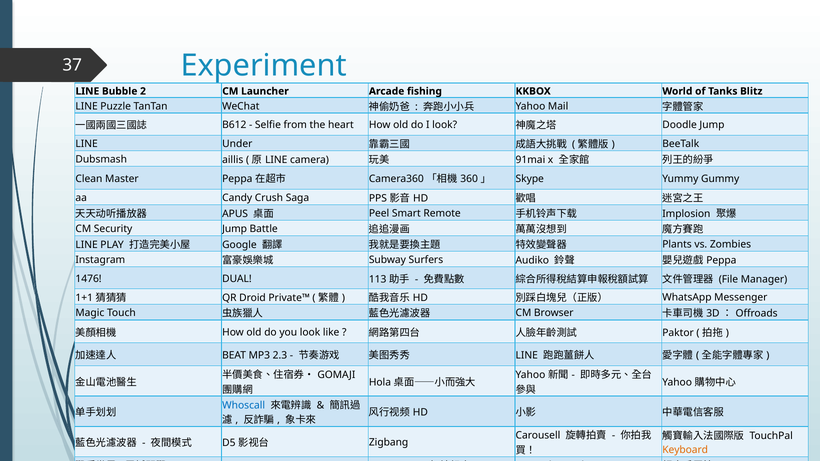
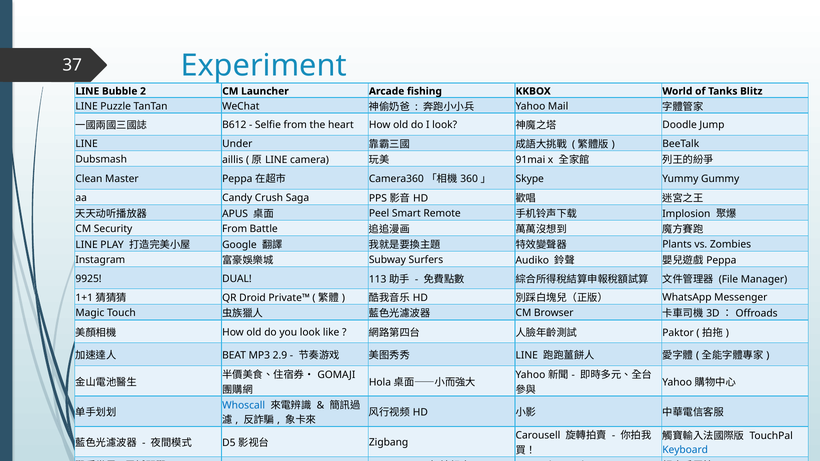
Security Jump: Jump -> From
1476: 1476 -> 9925
2.3: 2.3 -> 2.9
Keyboard colour: orange -> blue
